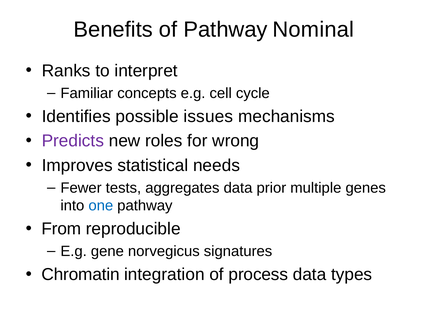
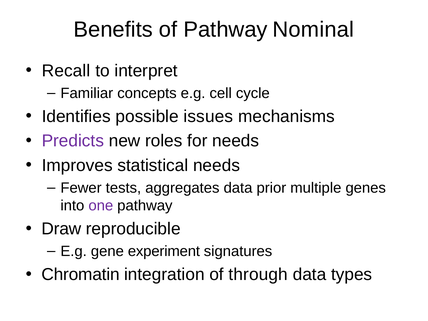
Ranks: Ranks -> Recall
for wrong: wrong -> needs
one colour: blue -> purple
From: From -> Draw
norvegicus: norvegicus -> experiment
process: process -> through
